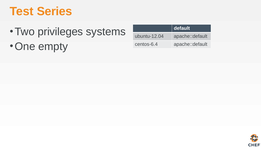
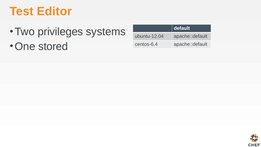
Series: Series -> Editor
empty: empty -> stored
